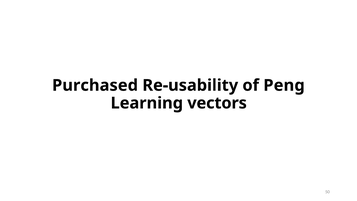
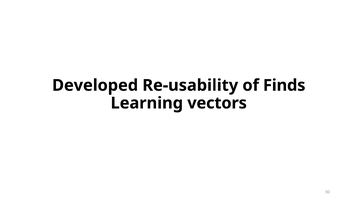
Purchased: Purchased -> Developed
Peng: Peng -> Finds
